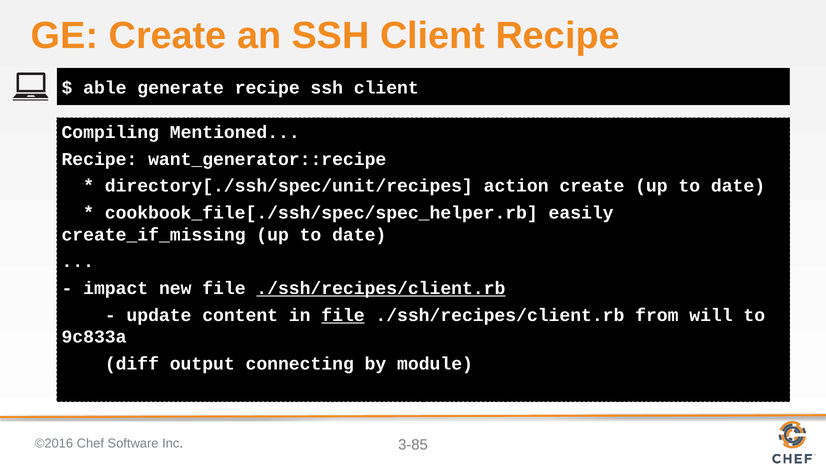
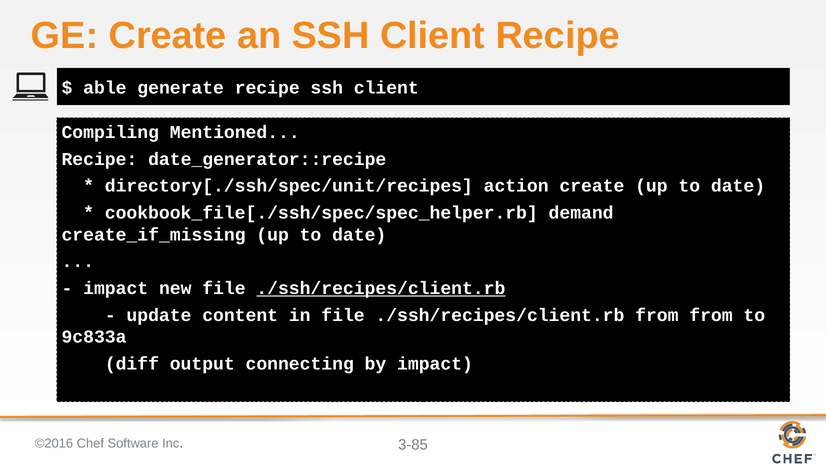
want_generator::recipe: want_generator::recipe -> date_generator::recipe
easily: easily -> demand
file at (343, 315) underline: present -> none
from will: will -> from
by module: module -> impact
